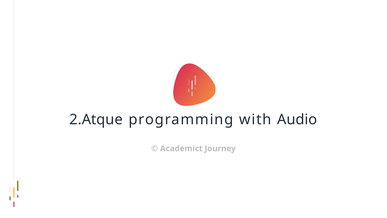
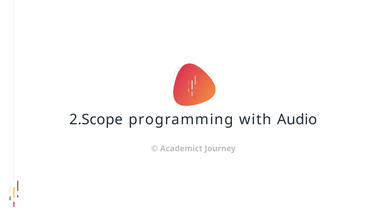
2.Atque: 2.Atque -> 2.Scope
